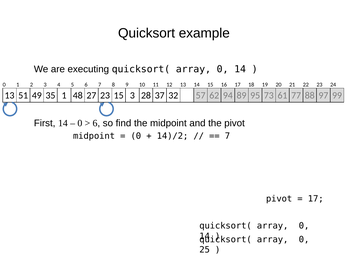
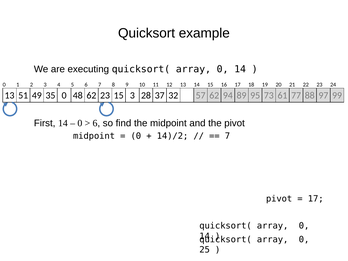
35 1: 1 -> 0
48 27: 27 -> 62
